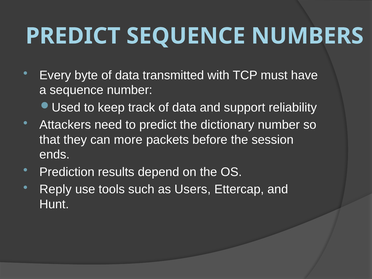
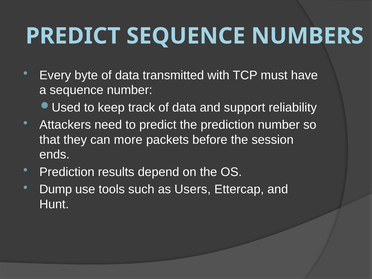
the dictionary: dictionary -> prediction
Reply: Reply -> Dump
